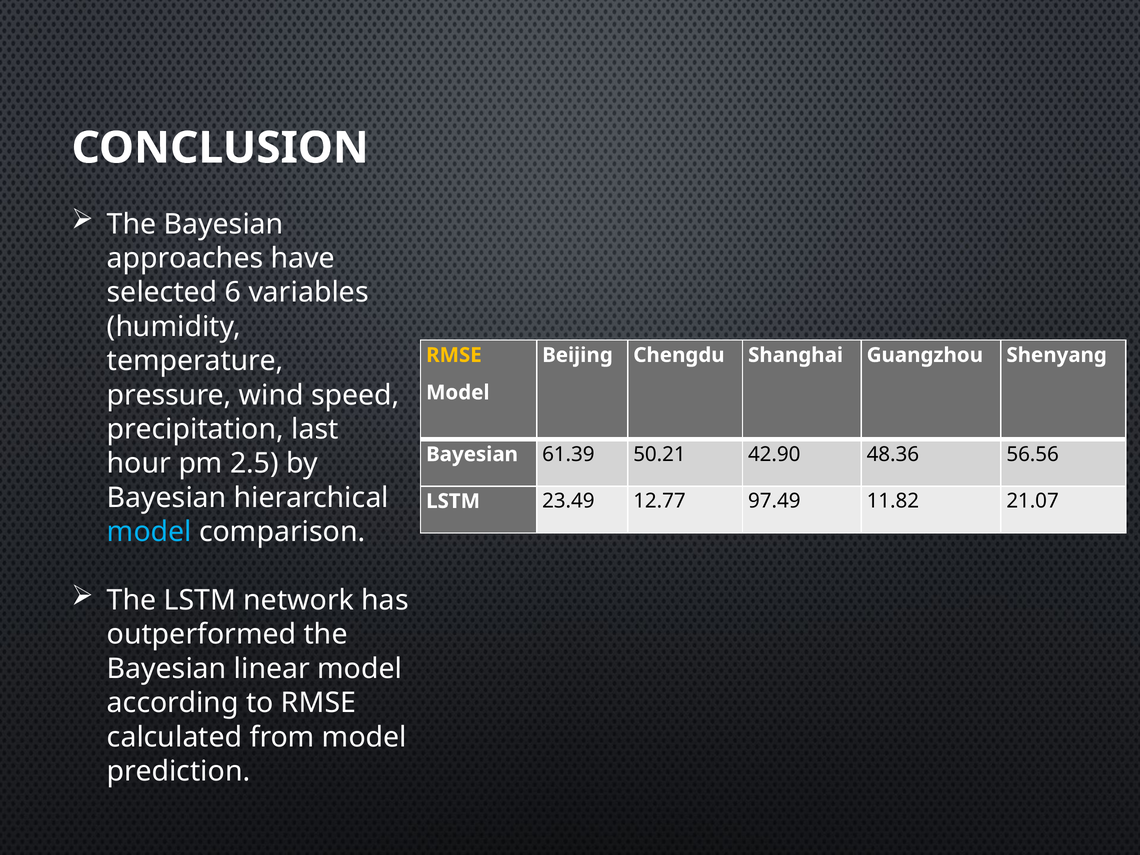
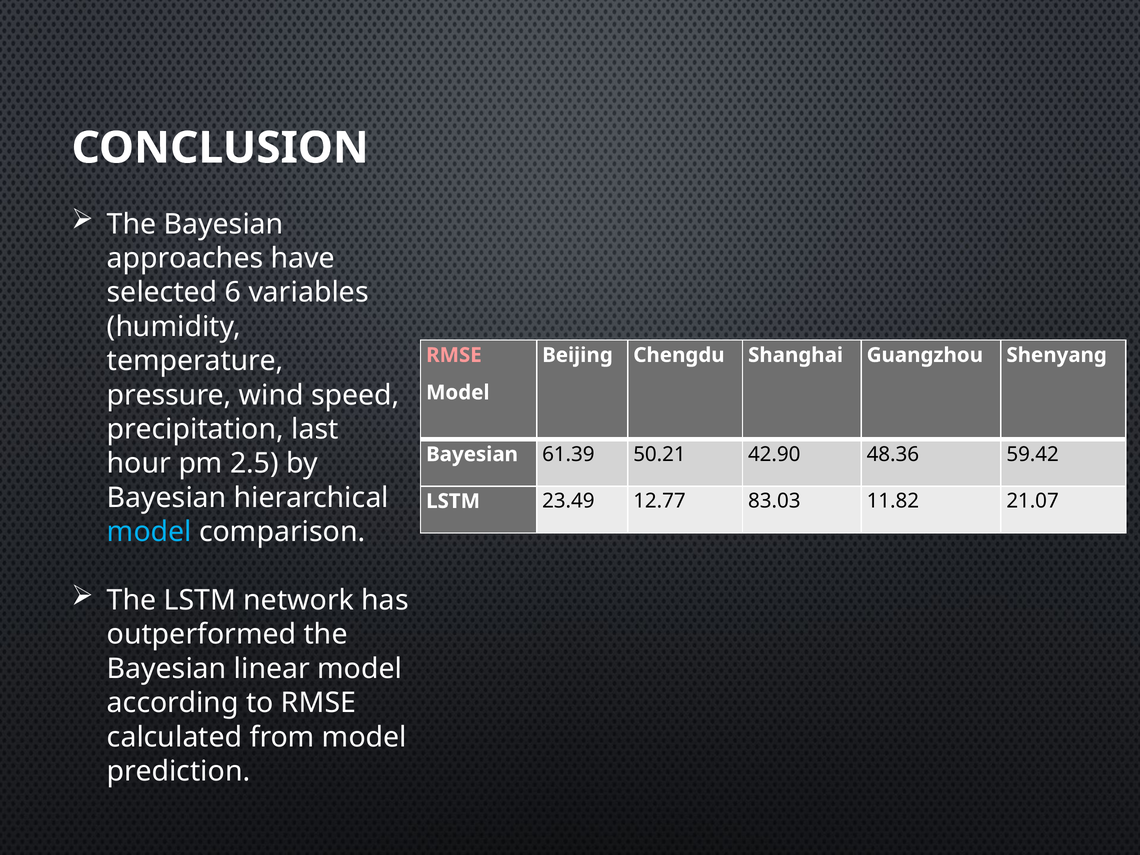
RMSE at (454, 355) colour: yellow -> pink
56.56: 56.56 -> 59.42
97.49: 97.49 -> 83.03
